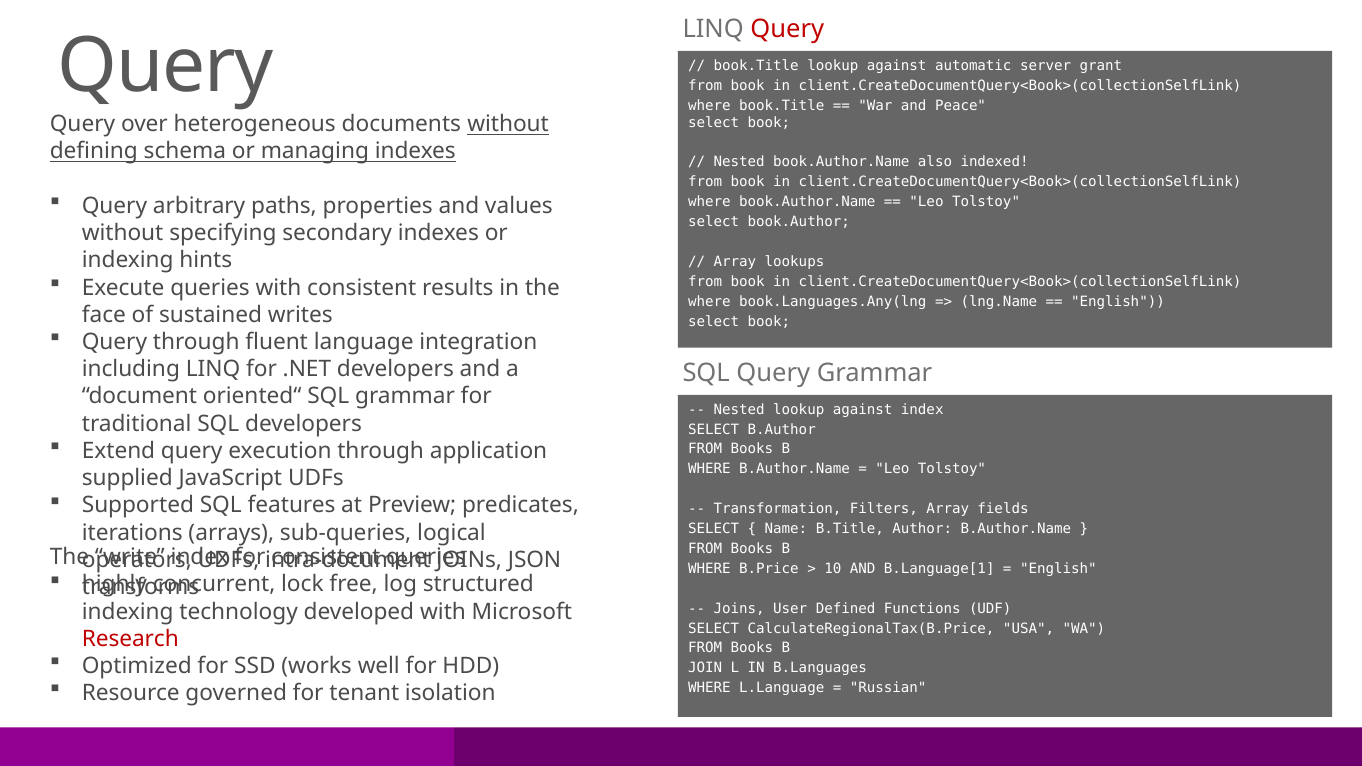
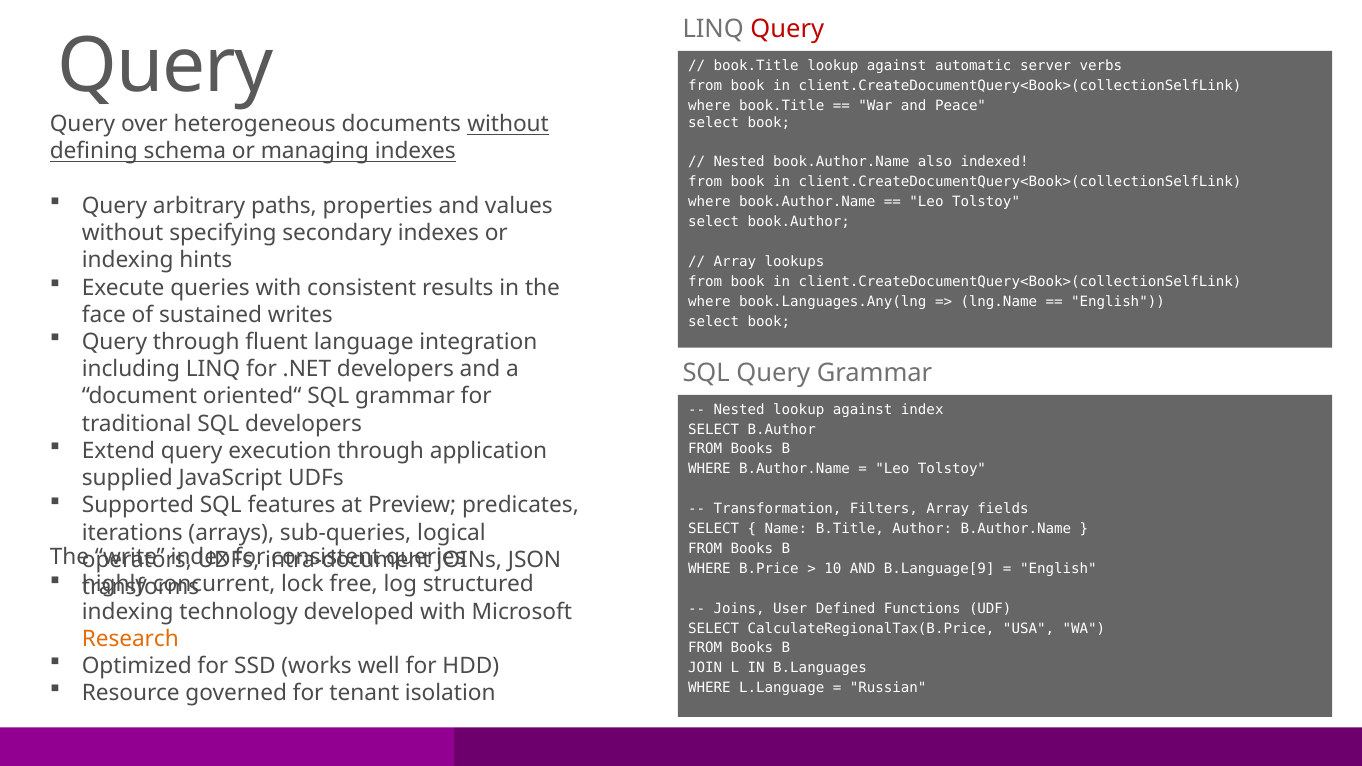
grant: grant -> verbs
B.Language[1: B.Language[1 -> B.Language[9
Research colour: red -> orange
